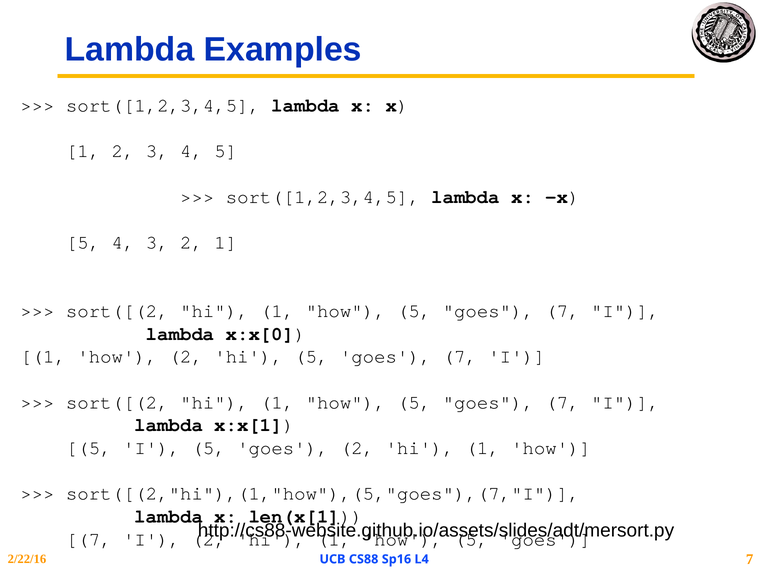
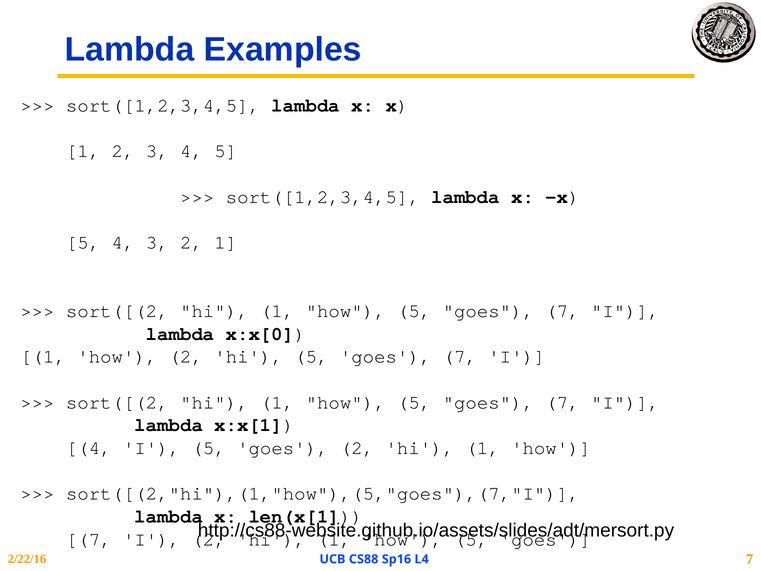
5 at (89, 448): 5 -> 4
